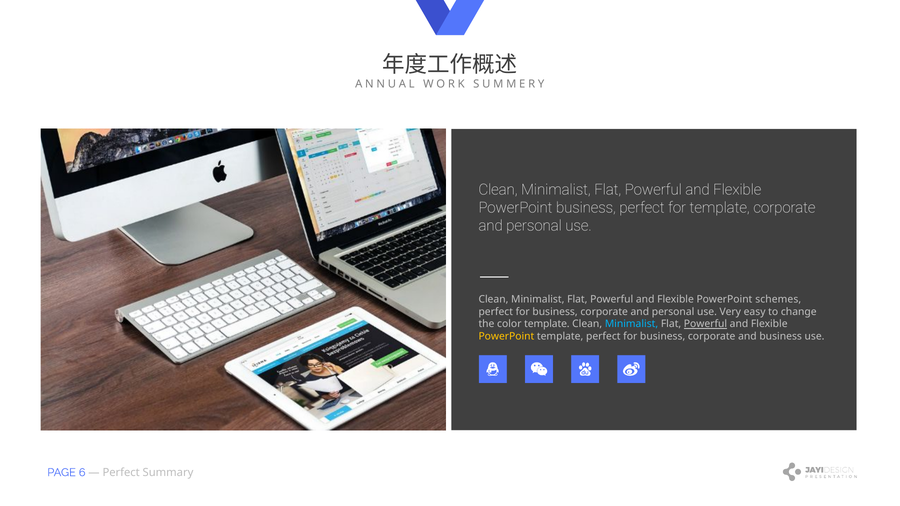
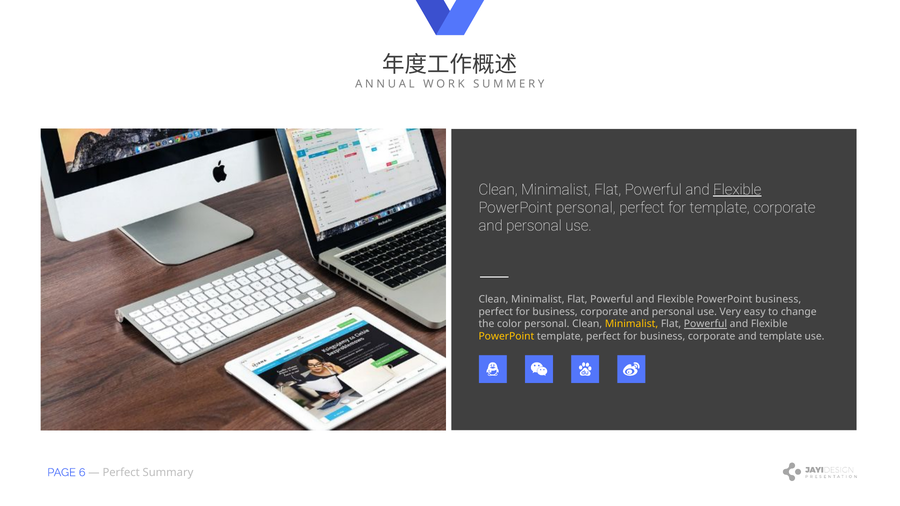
Flexible at (737, 190) underline: none -> present
PowerPoint business: business -> personal
PowerPoint schemes: schemes -> business
color template: template -> personal
Minimalist at (632, 324) colour: light blue -> yellow
and business: business -> template
